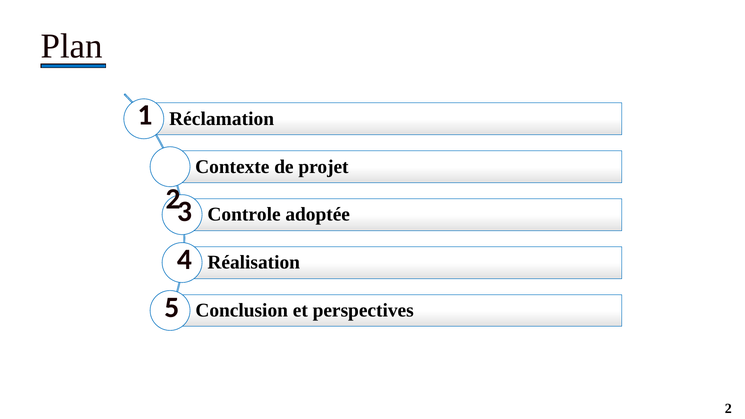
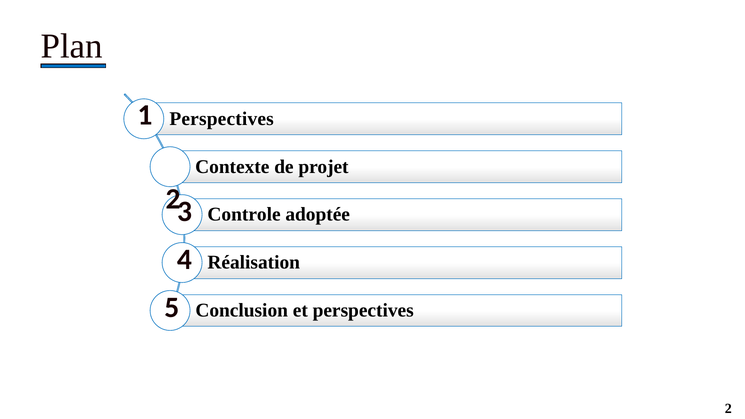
Réclamation at (222, 119): Réclamation -> Perspectives
